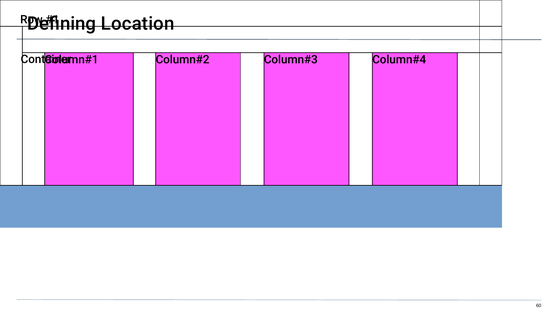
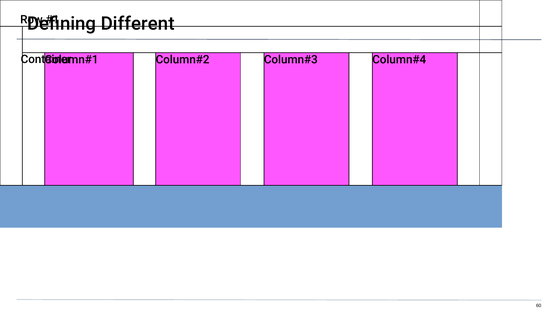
Location: Location -> Different
